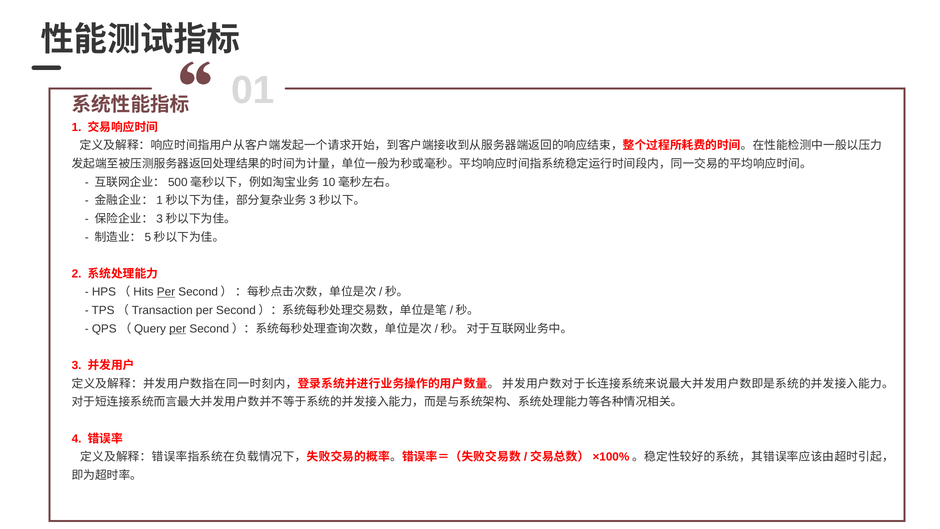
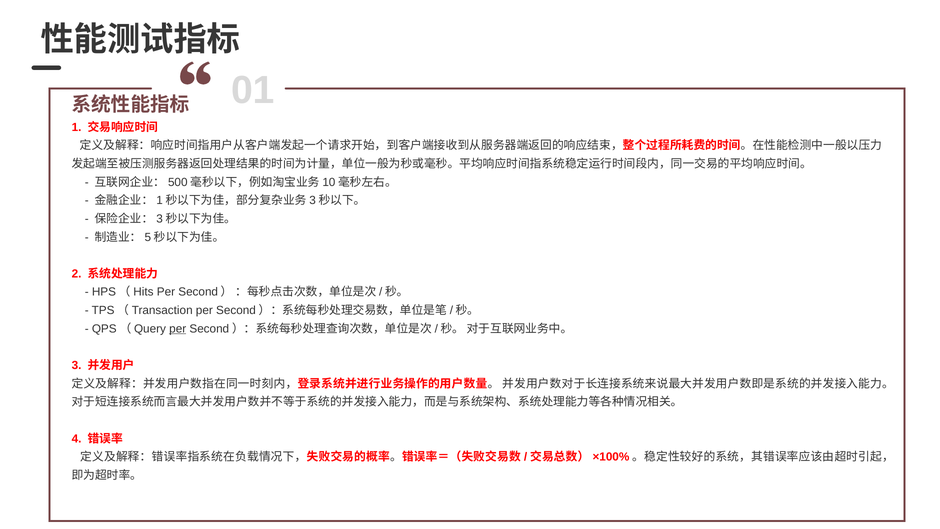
Per at (166, 292) underline: present -> none
